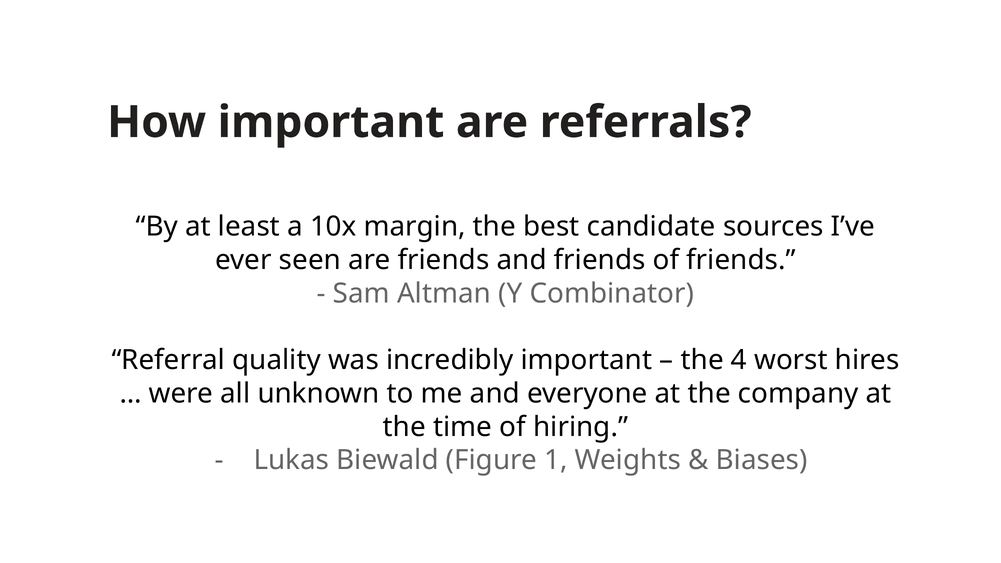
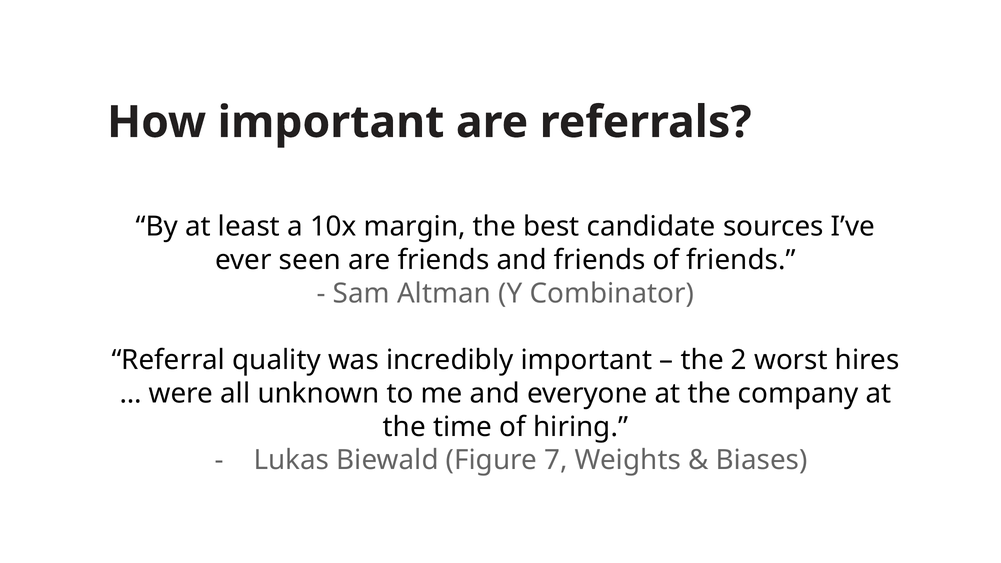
4: 4 -> 2
1: 1 -> 7
